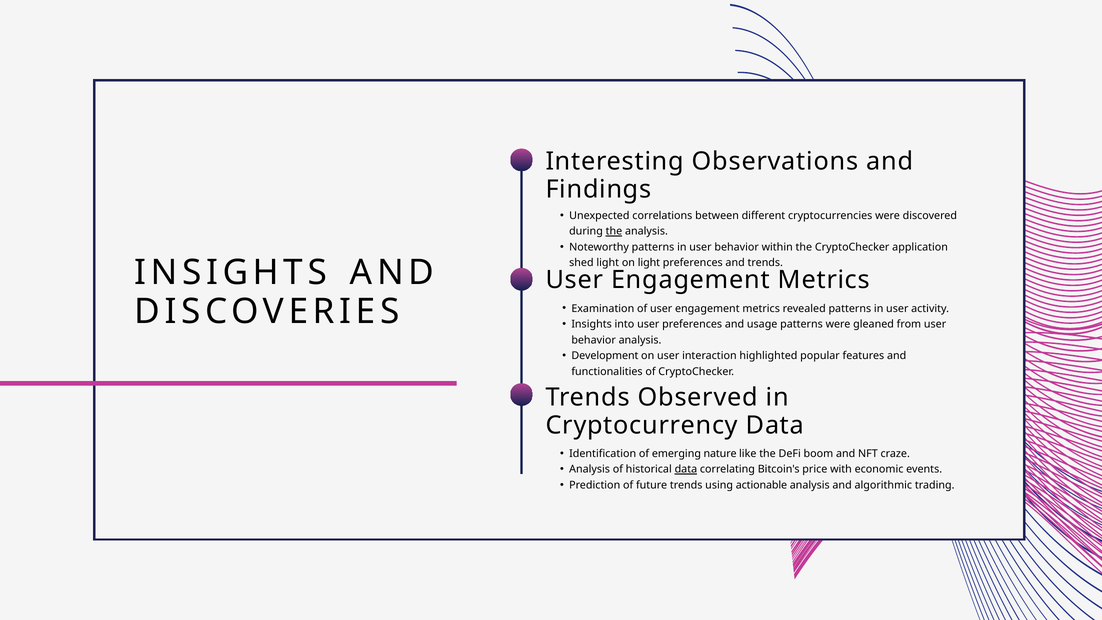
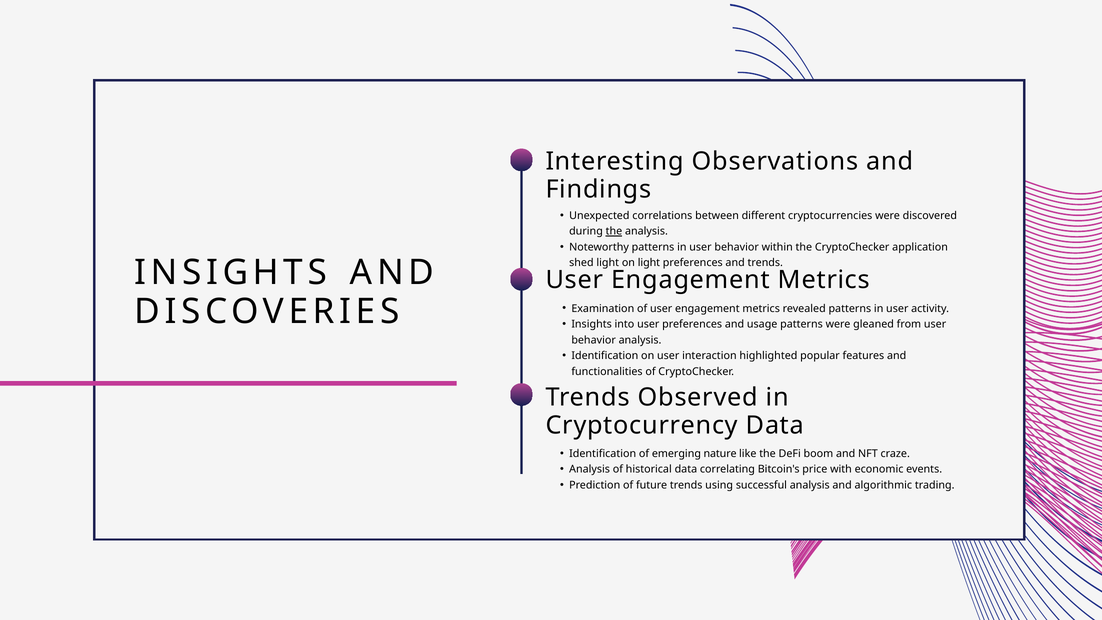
Development at (605, 356): Development -> Identification
data at (686, 469) underline: present -> none
actionable: actionable -> successful
